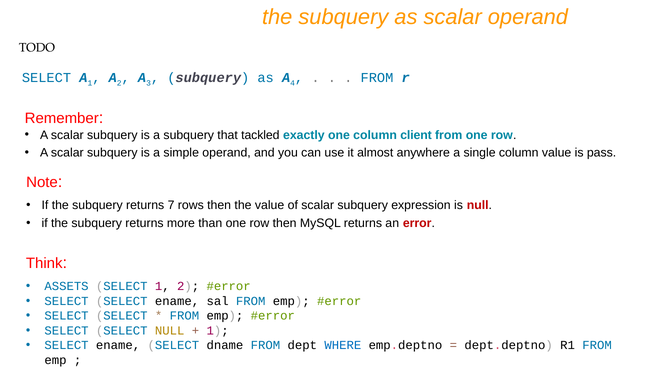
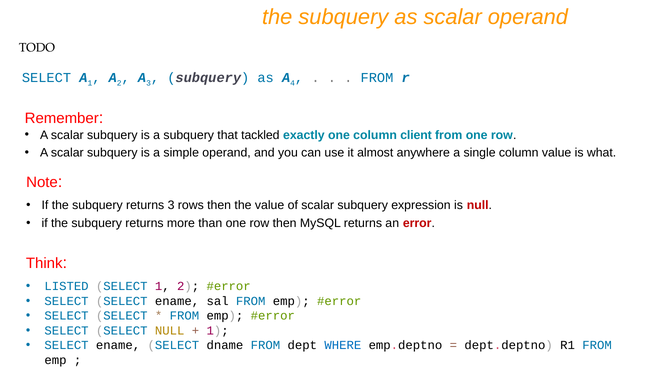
pass: pass -> what
returns 7: 7 -> 3
ASSETS: ASSETS -> LISTED
